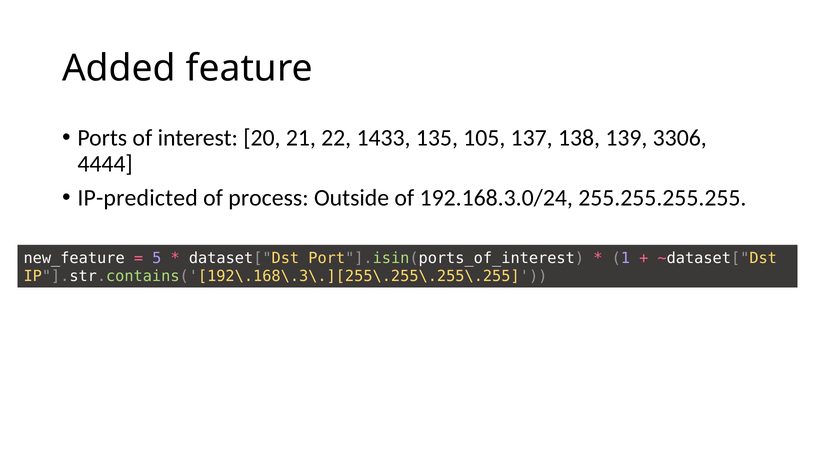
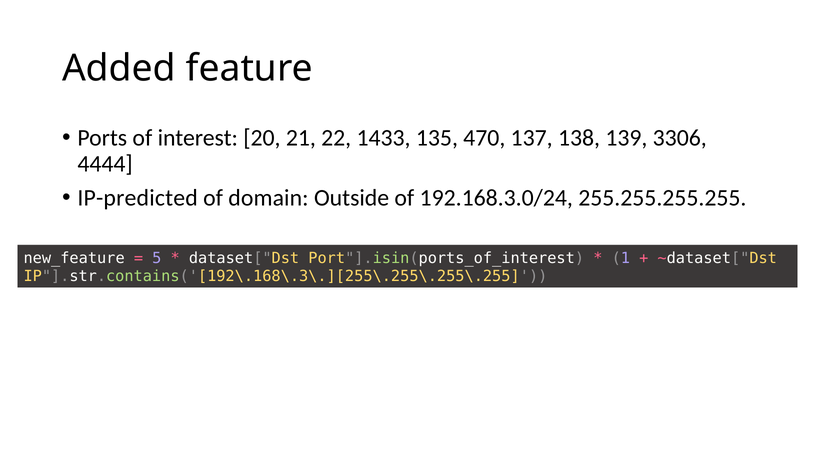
105: 105 -> 470
process: process -> domain
